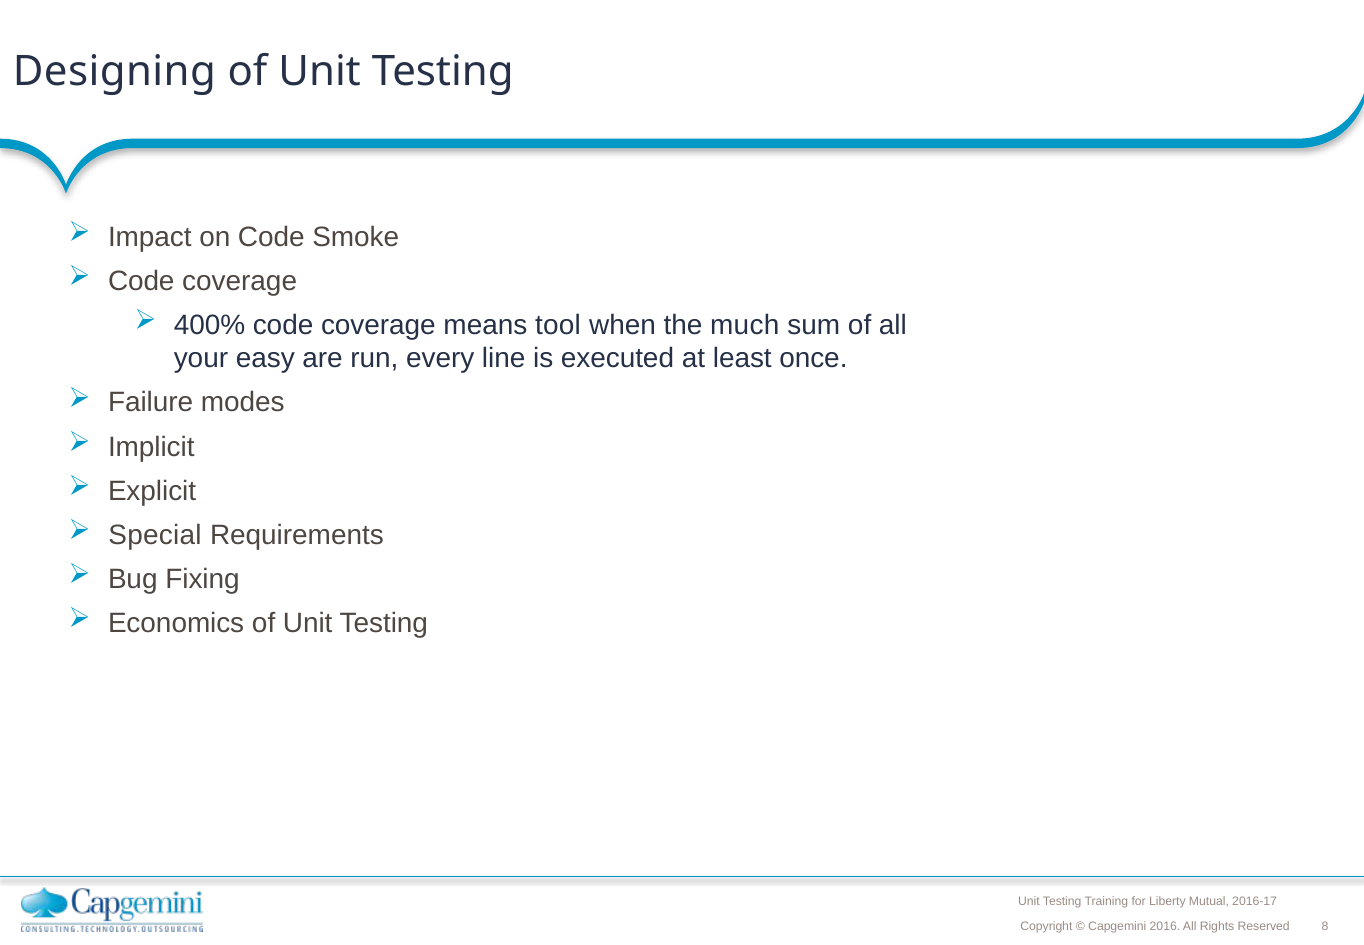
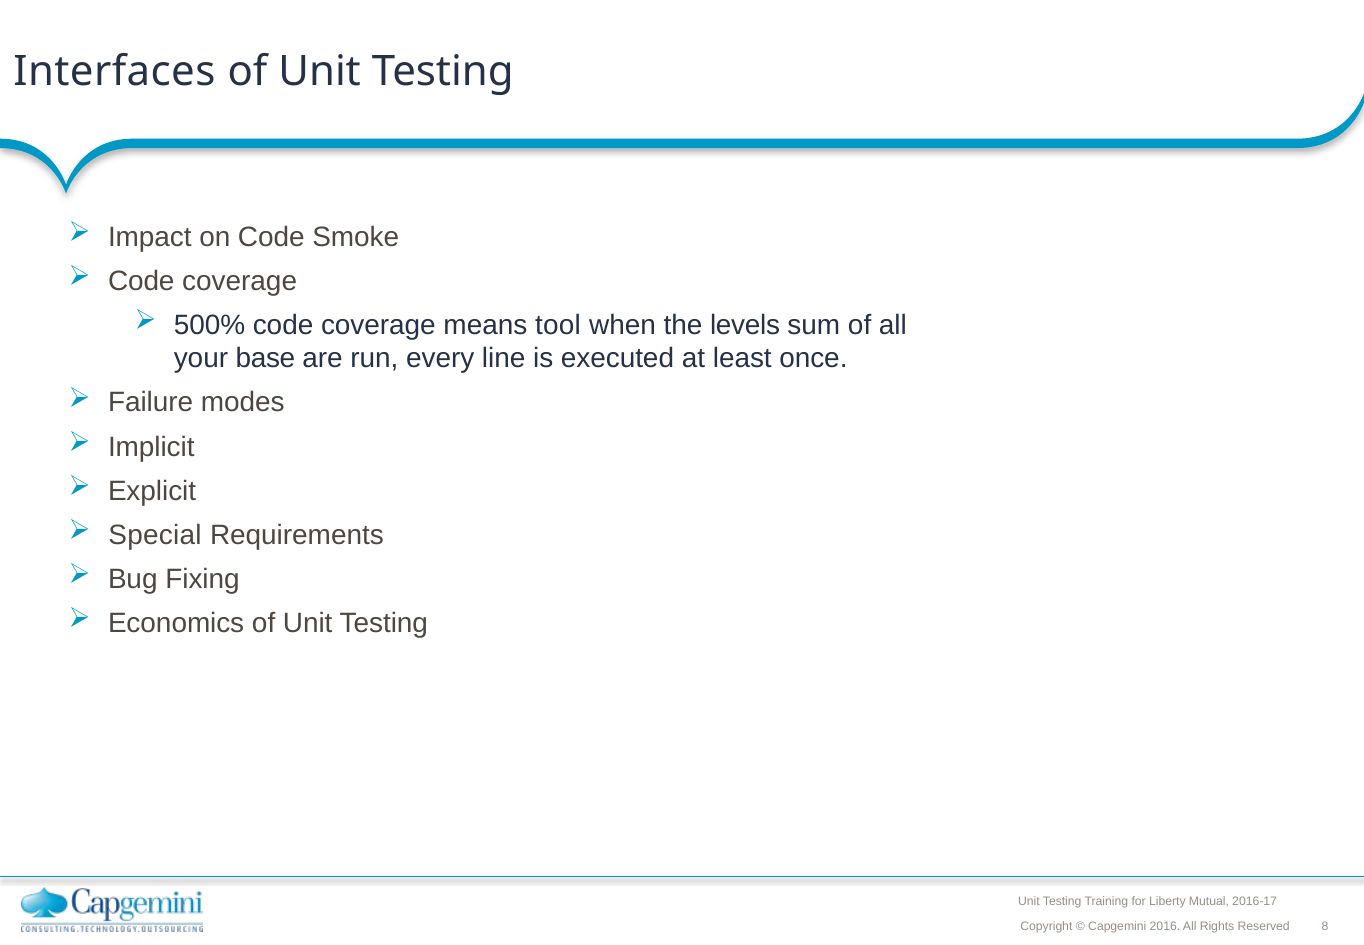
Designing: Designing -> Interfaces
400%: 400% -> 500%
much: much -> levels
easy: easy -> base
